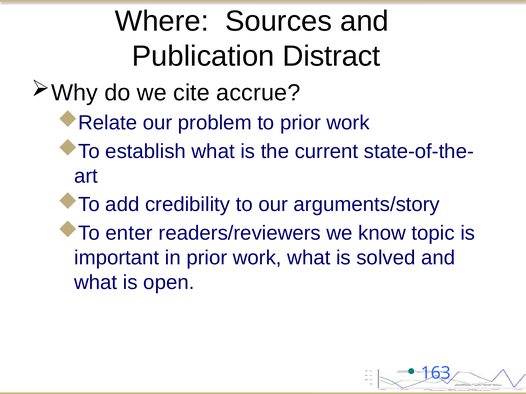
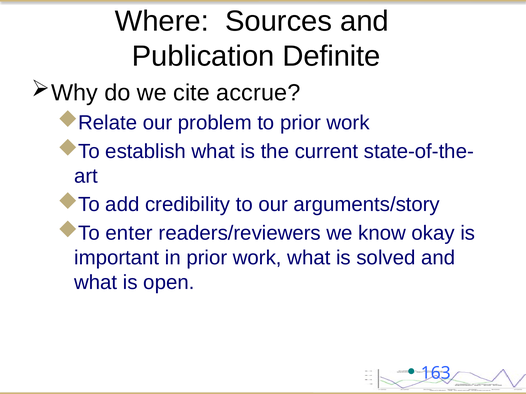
Distract: Distract -> Definite
topic: topic -> okay
